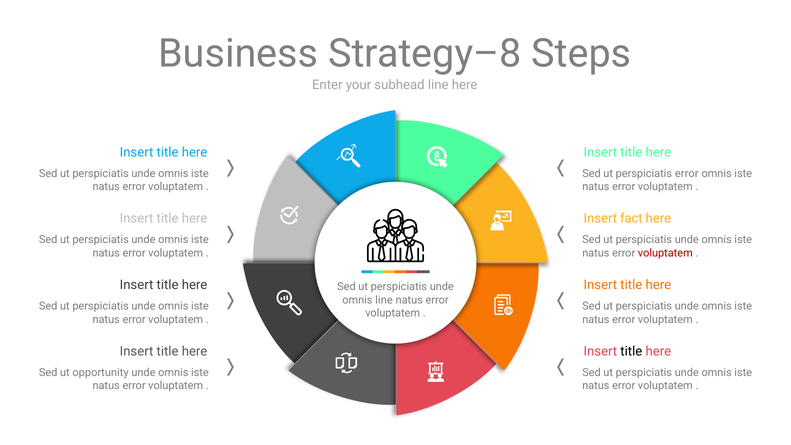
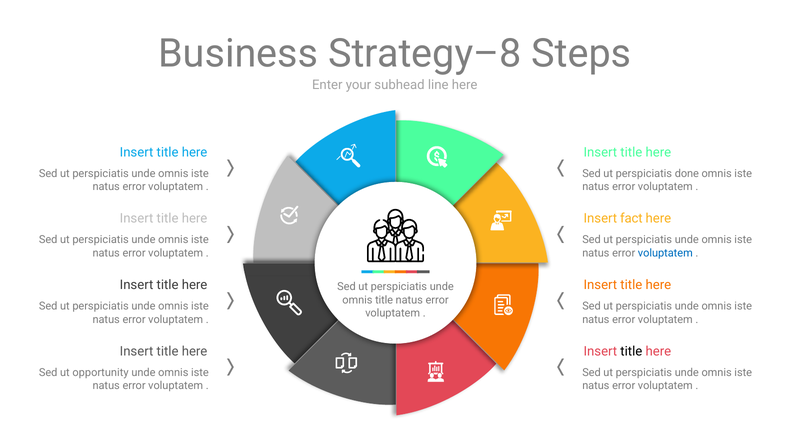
perspiciatis error: error -> done
voluptatem at (665, 253) colour: red -> blue
omnis line: line -> title
